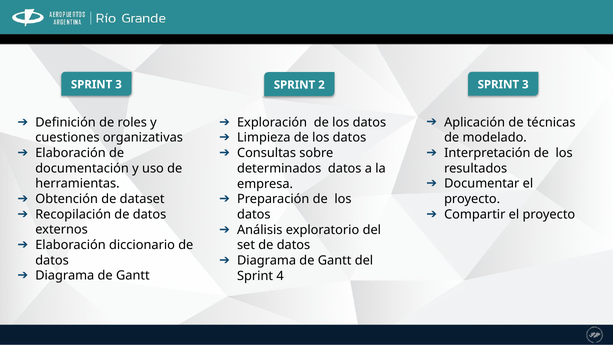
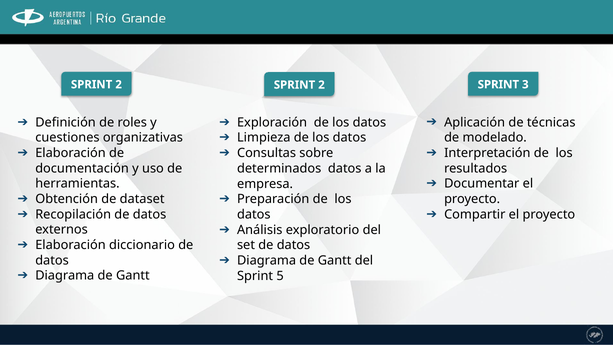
3 at (119, 84): 3 -> 2
4: 4 -> 5
